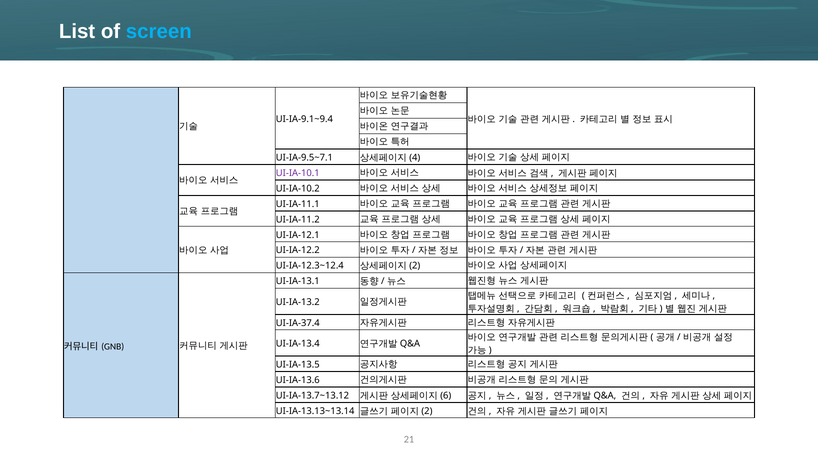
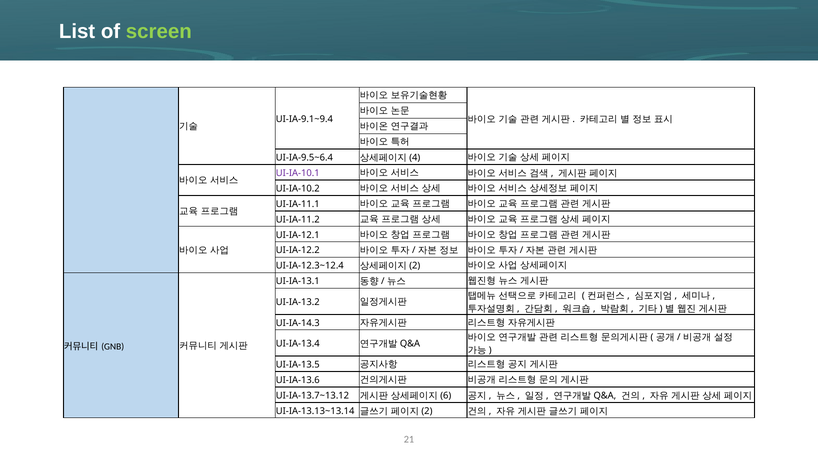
screen colour: light blue -> light green
UI-IA-9.5~7.1: UI-IA-9.5~7.1 -> UI-IA-9.5~6.4
UI-IA-37.4: UI-IA-37.4 -> UI-IA-14.3
